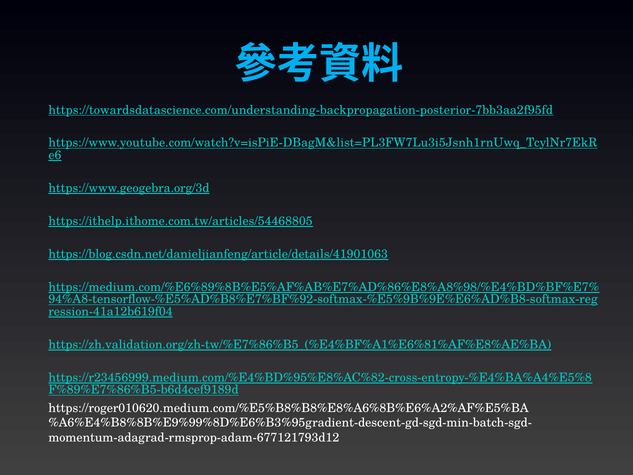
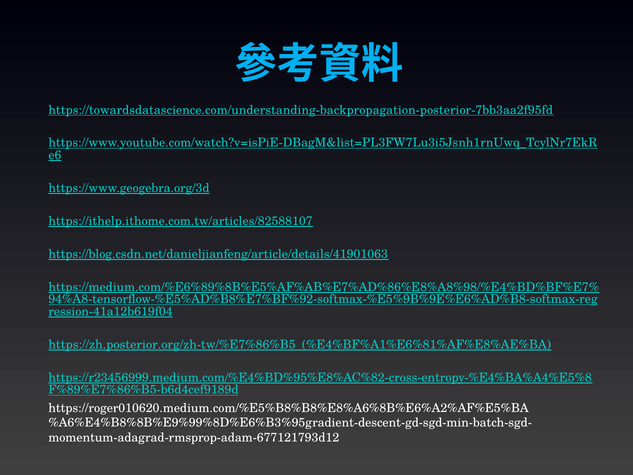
https://ithelp.ithome.com.tw/articles/54468805: https://ithelp.ithome.com.tw/articles/54468805 -> https://ithelp.ithome.com.tw/articles/82588107
https://zh.validation.org/zh-tw/%E7%86%B5_(%E4%BF%A1%E6%81%AF%E8%AE%BA: https://zh.validation.org/zh-tw/%E7%86%B5_(%E4%BF%A1%E6%81%AF%E8%AE%BA -> https://zh.posterior.org/zh-tw/%E7%86%B5_(%E4%BF%A1%E6%81%AF%E8%AE%BA
